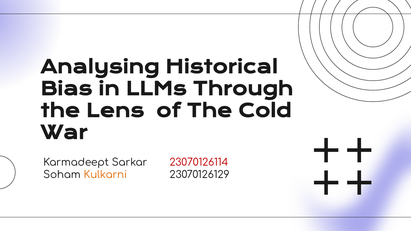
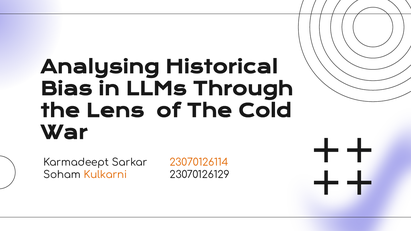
23070126114 colour: red -> orange
